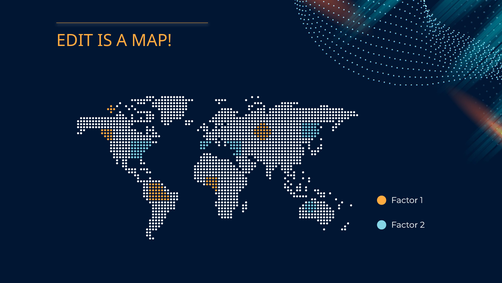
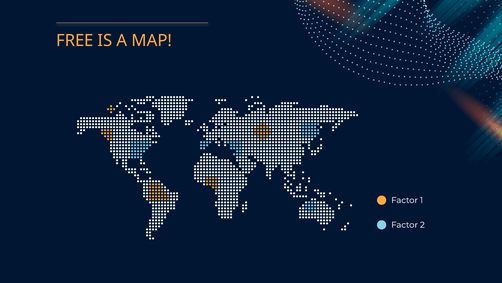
EDIT: EDIT -> FREE
